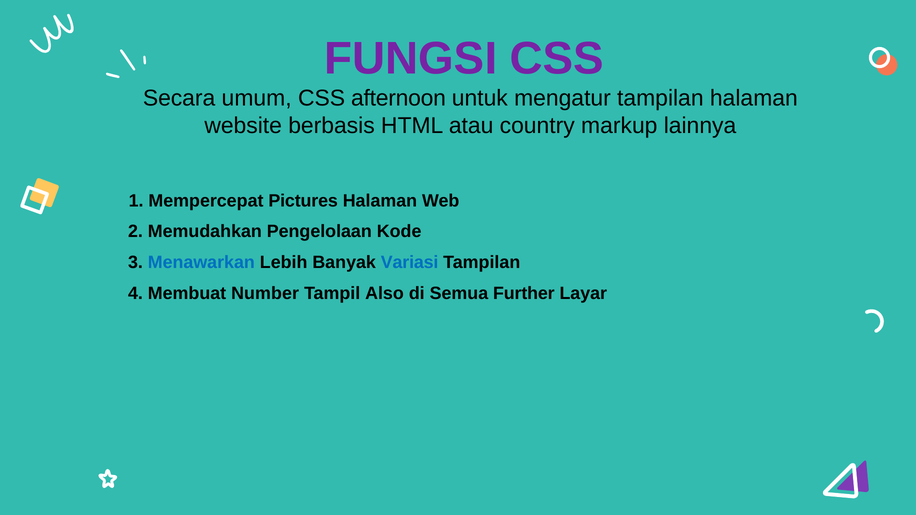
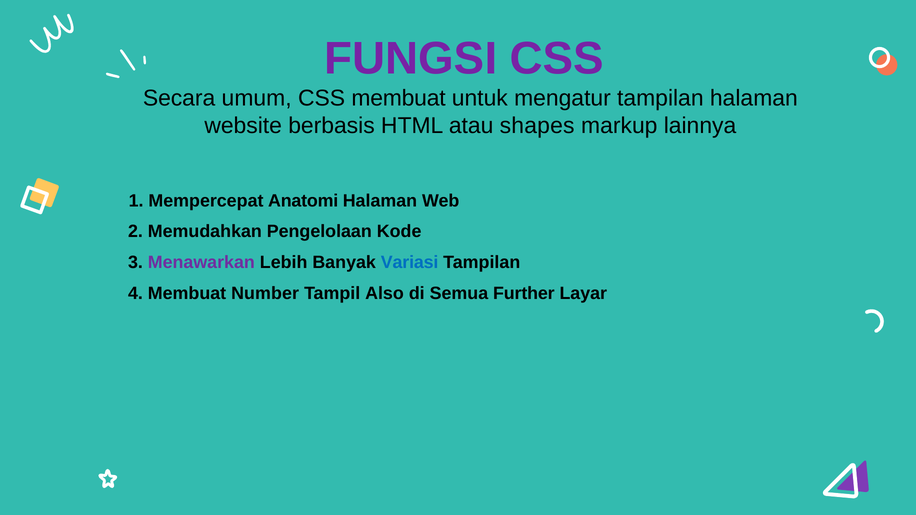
CSS afternoon: afternoon -> membuat
country: country -> shapes
Pictures: Pictures -> Anatomi
Menawarkan colour: blue -> purple
